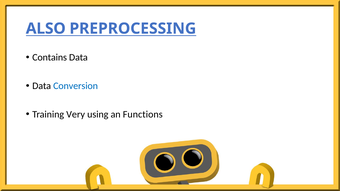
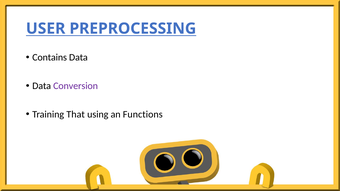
ALSO: ALSO -> USER
Conversion colour: blue -> purple
Very: Very -> That
